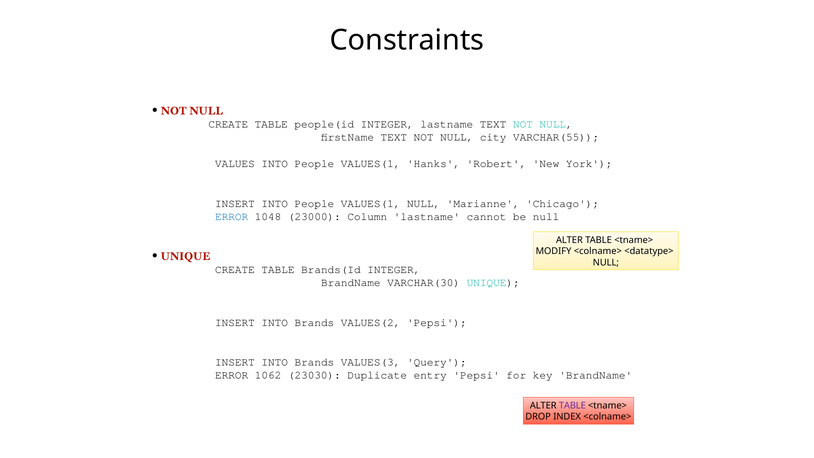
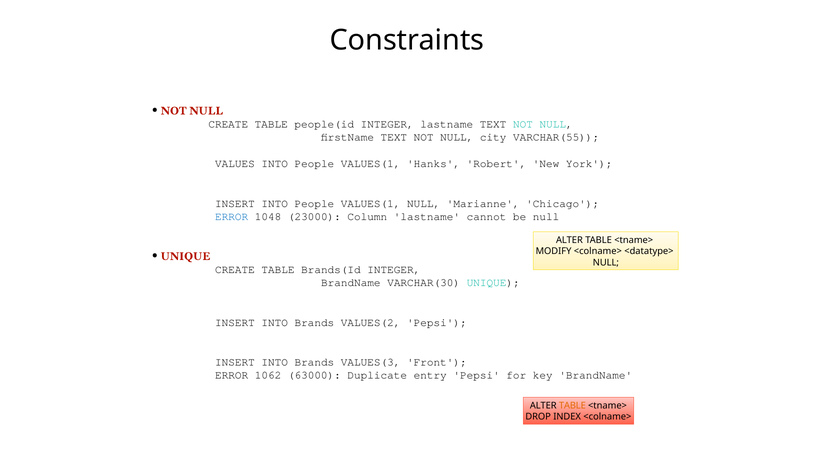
Query: Query -> Front
23030: 23030 -> 63000
TABLE at (572, 405) colour: purple -> orange
